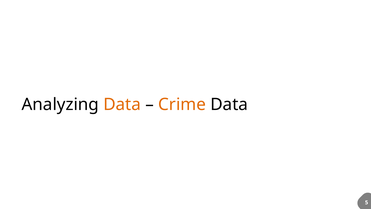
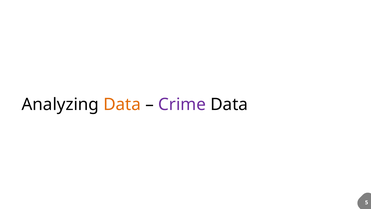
Crime colour: orange -> purple
